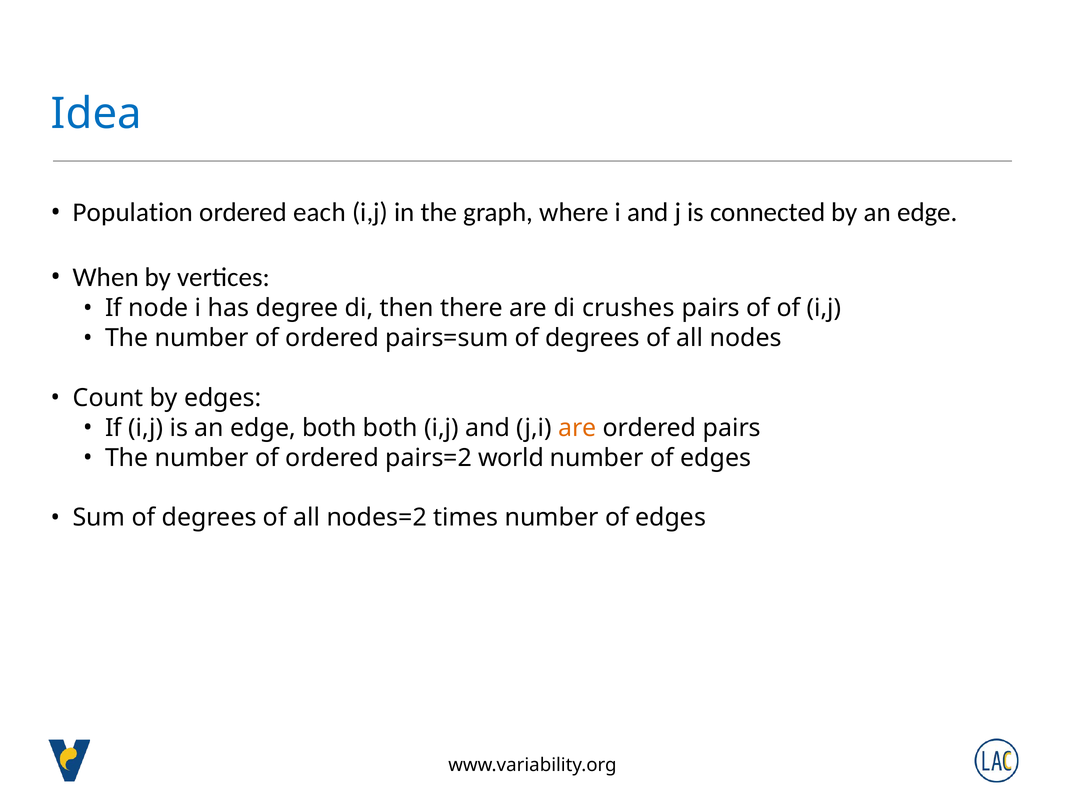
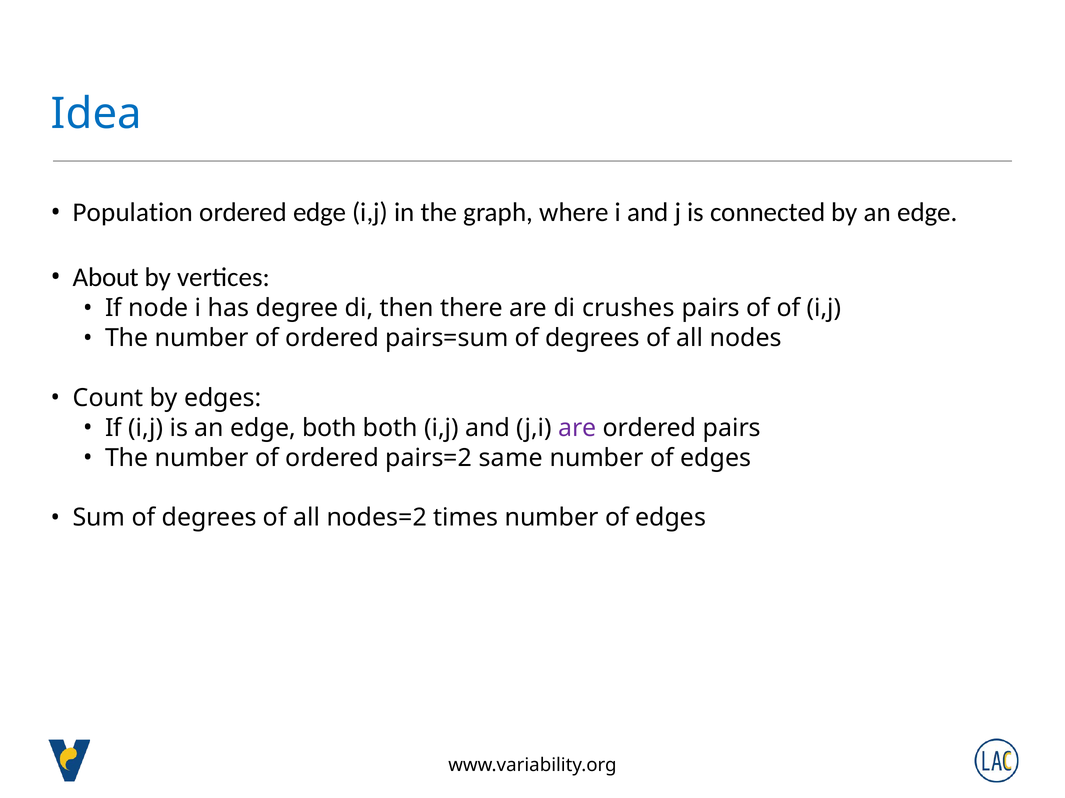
ordered each: each -> edge
When: When -> About
are at (577, 428) colour: orange -> purple
world: world -> same
